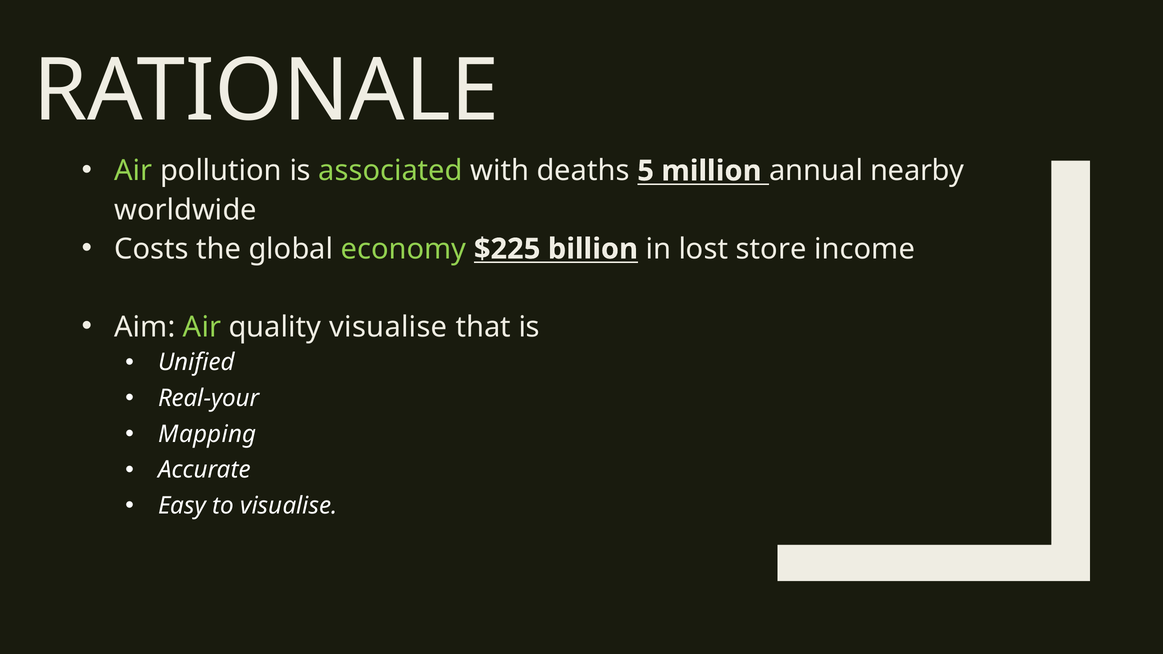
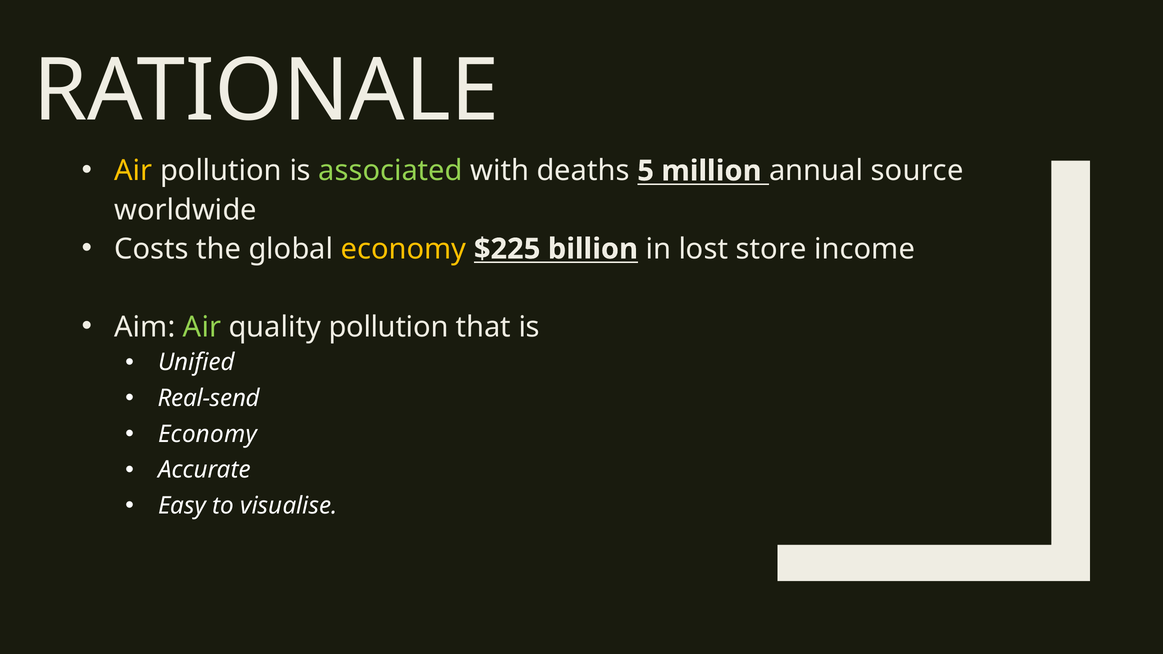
Air at (133, 171) colour: light green -> yellow
nearby: nearby -> source
economy at (404, 249) colour: light green -> yellow
quality visualise: visualise -> pollution
Real-your: Real-your -> Real-send
Mapping at (208, 434): Mapping -> Economy
